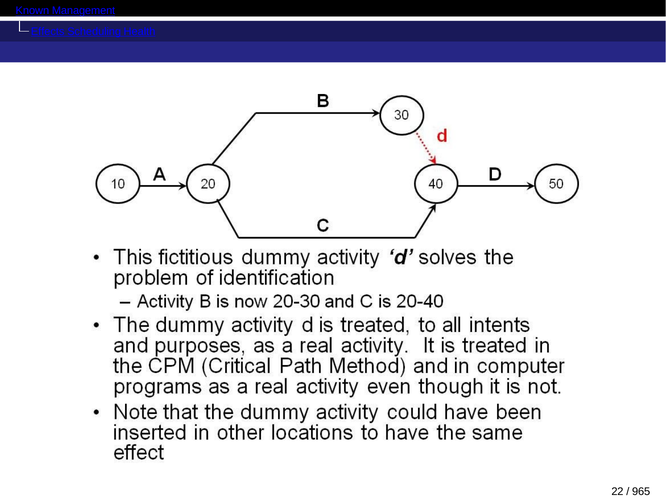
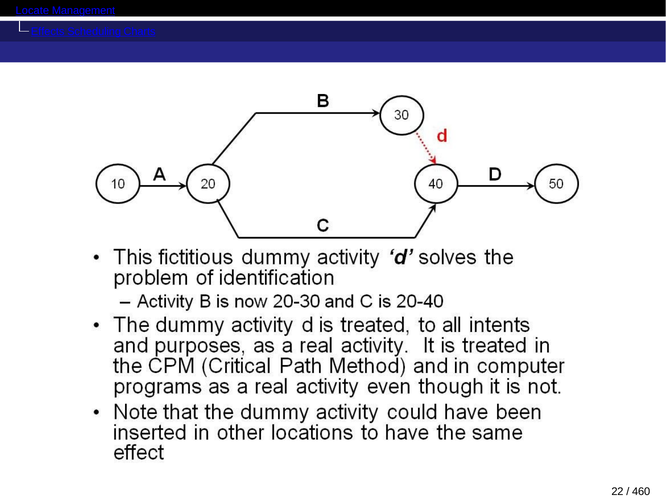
Known: Known -> Locate
Health: Health -> Charts
965: 965 -> 460
